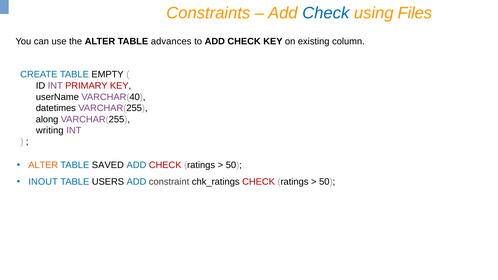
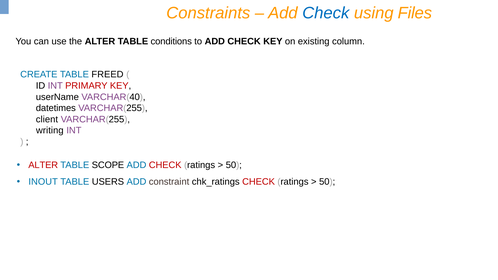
advances: advances -> conditions
EMPTY: EMPTY -> FREED
along: along -> client
ALTER at (43, 165) colour: orange -> red
SAVED: SAVED -> SCOPE
